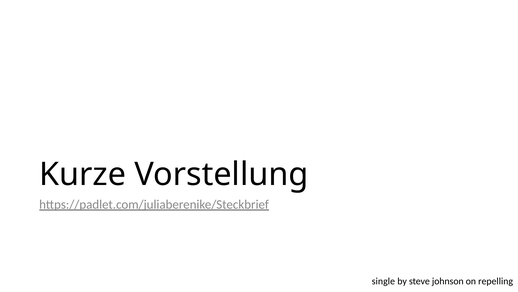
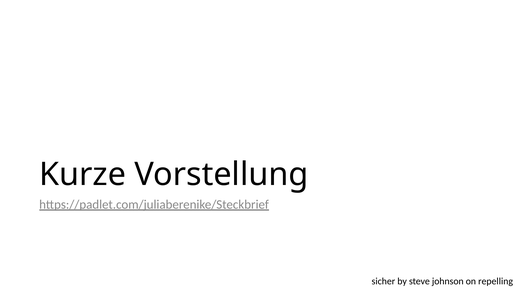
single: single -> sicher
